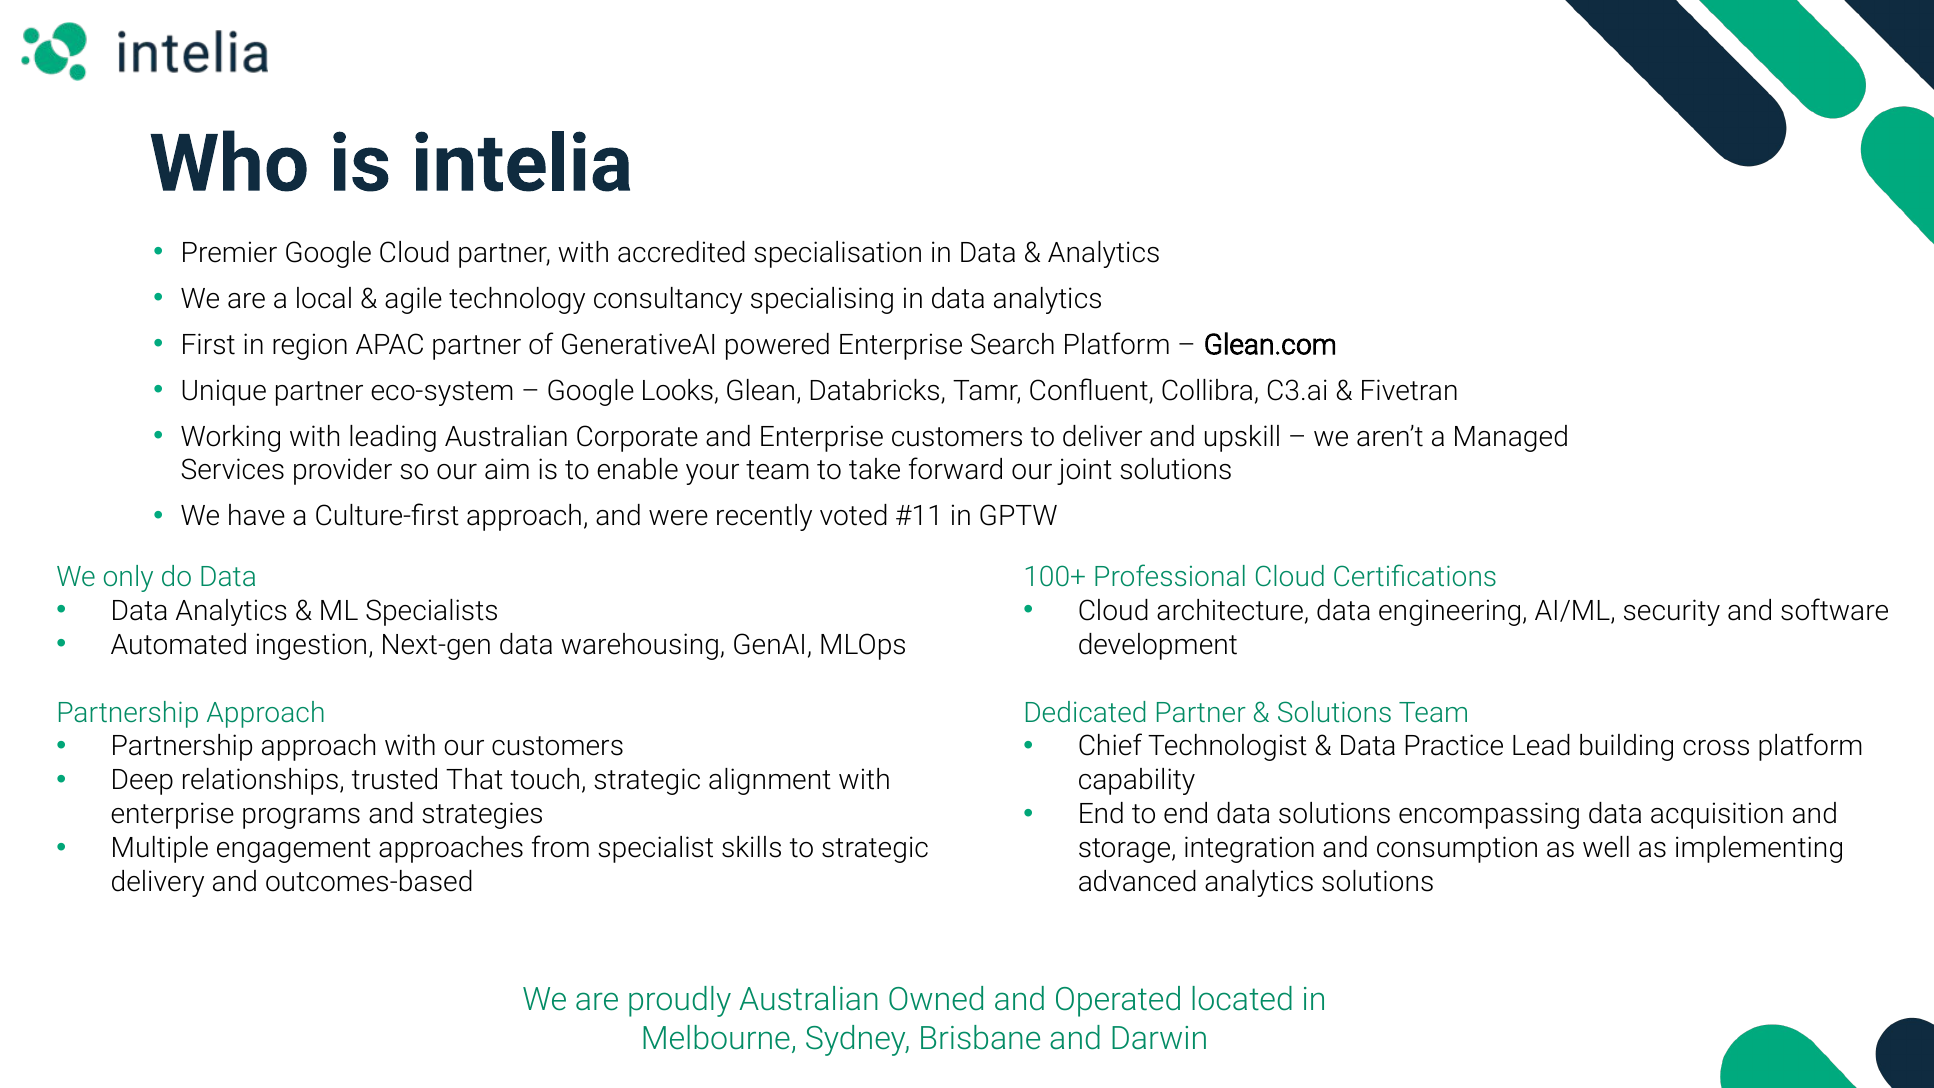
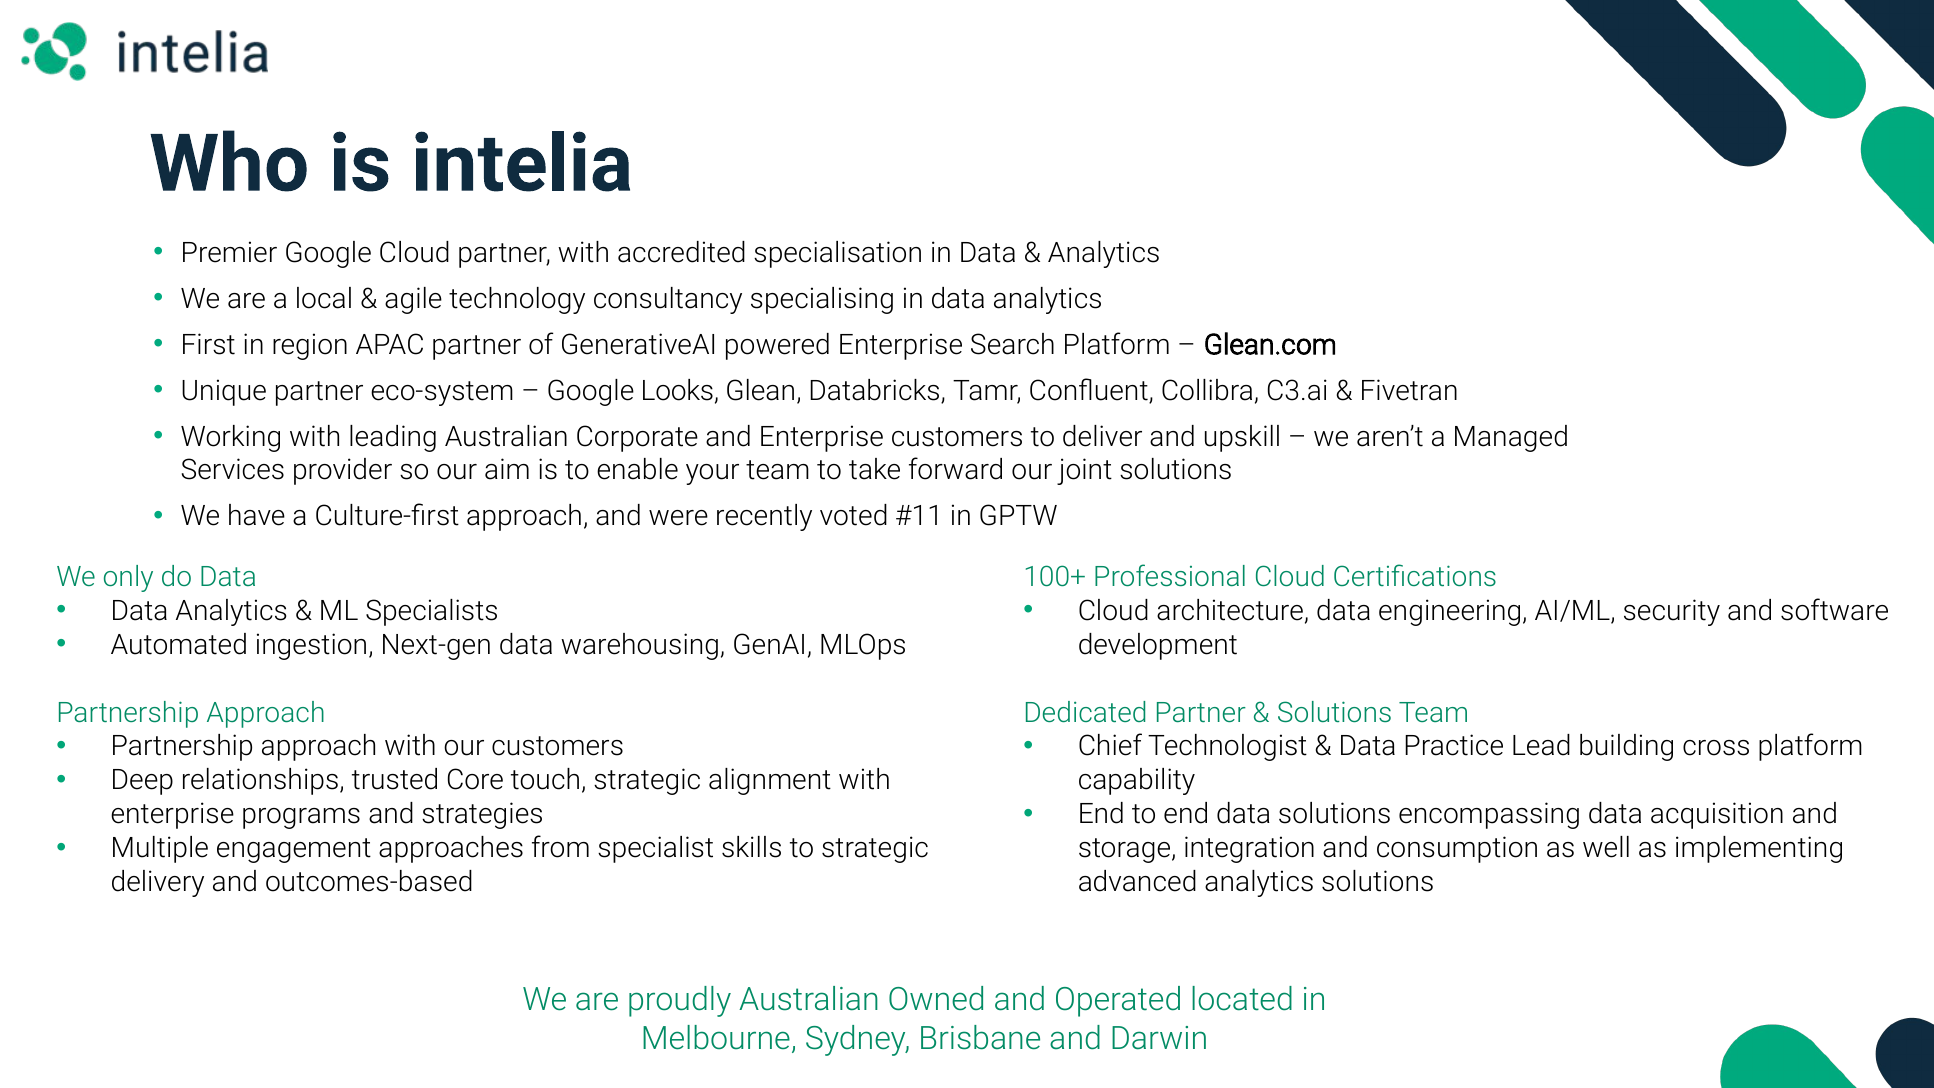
That: That -> Core
